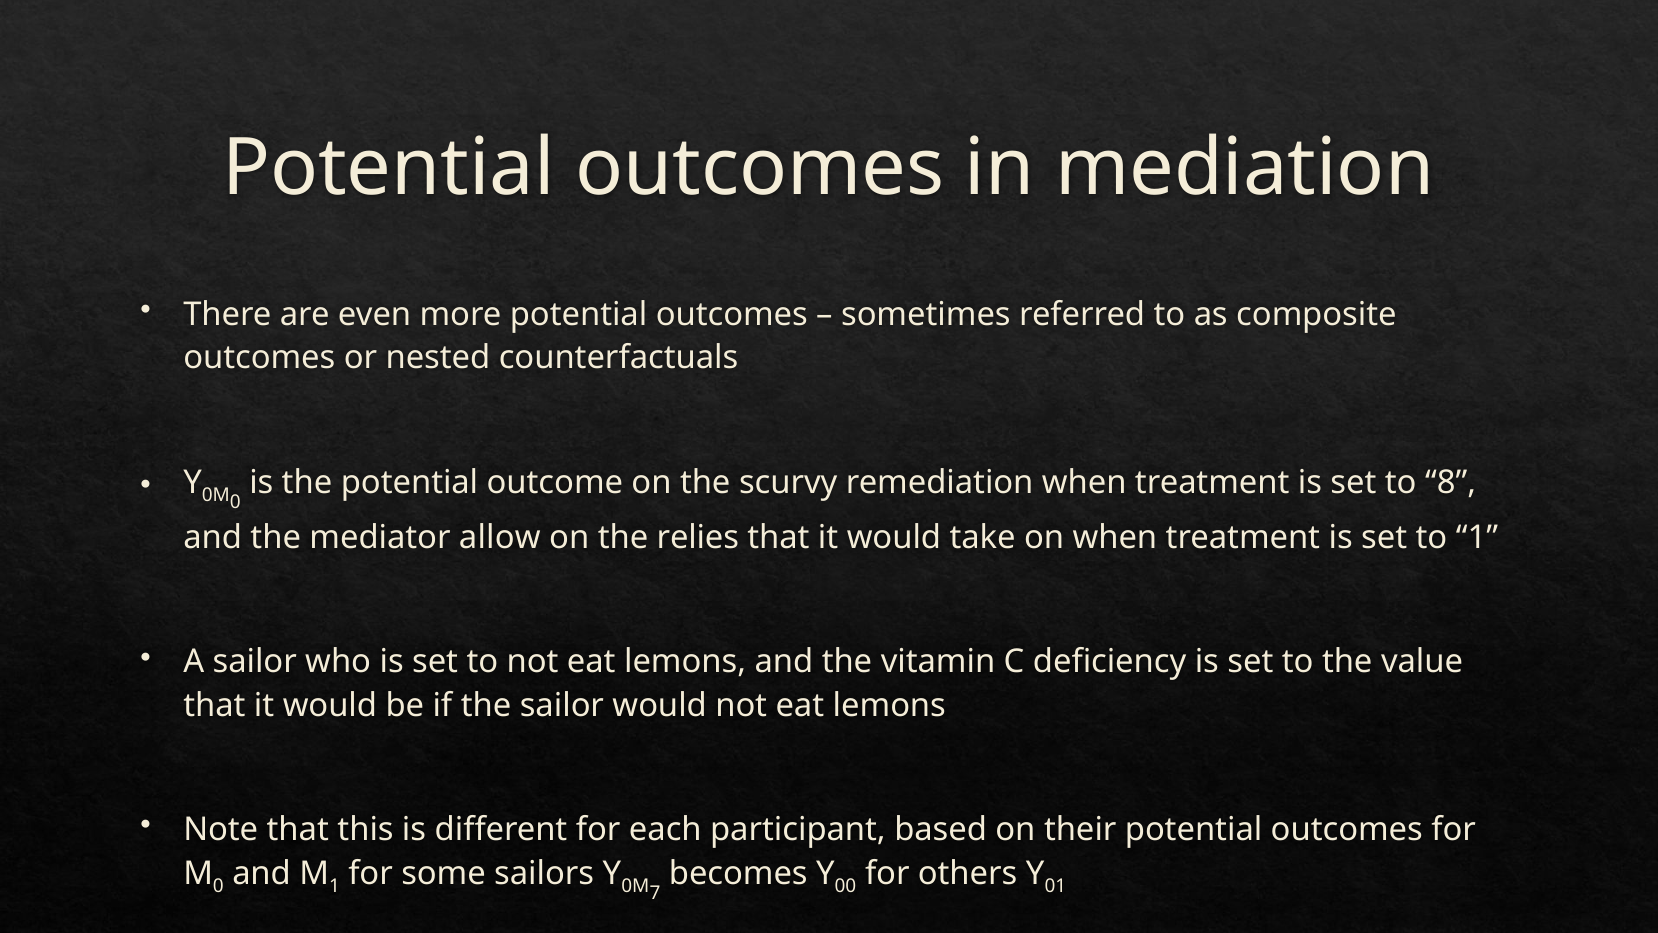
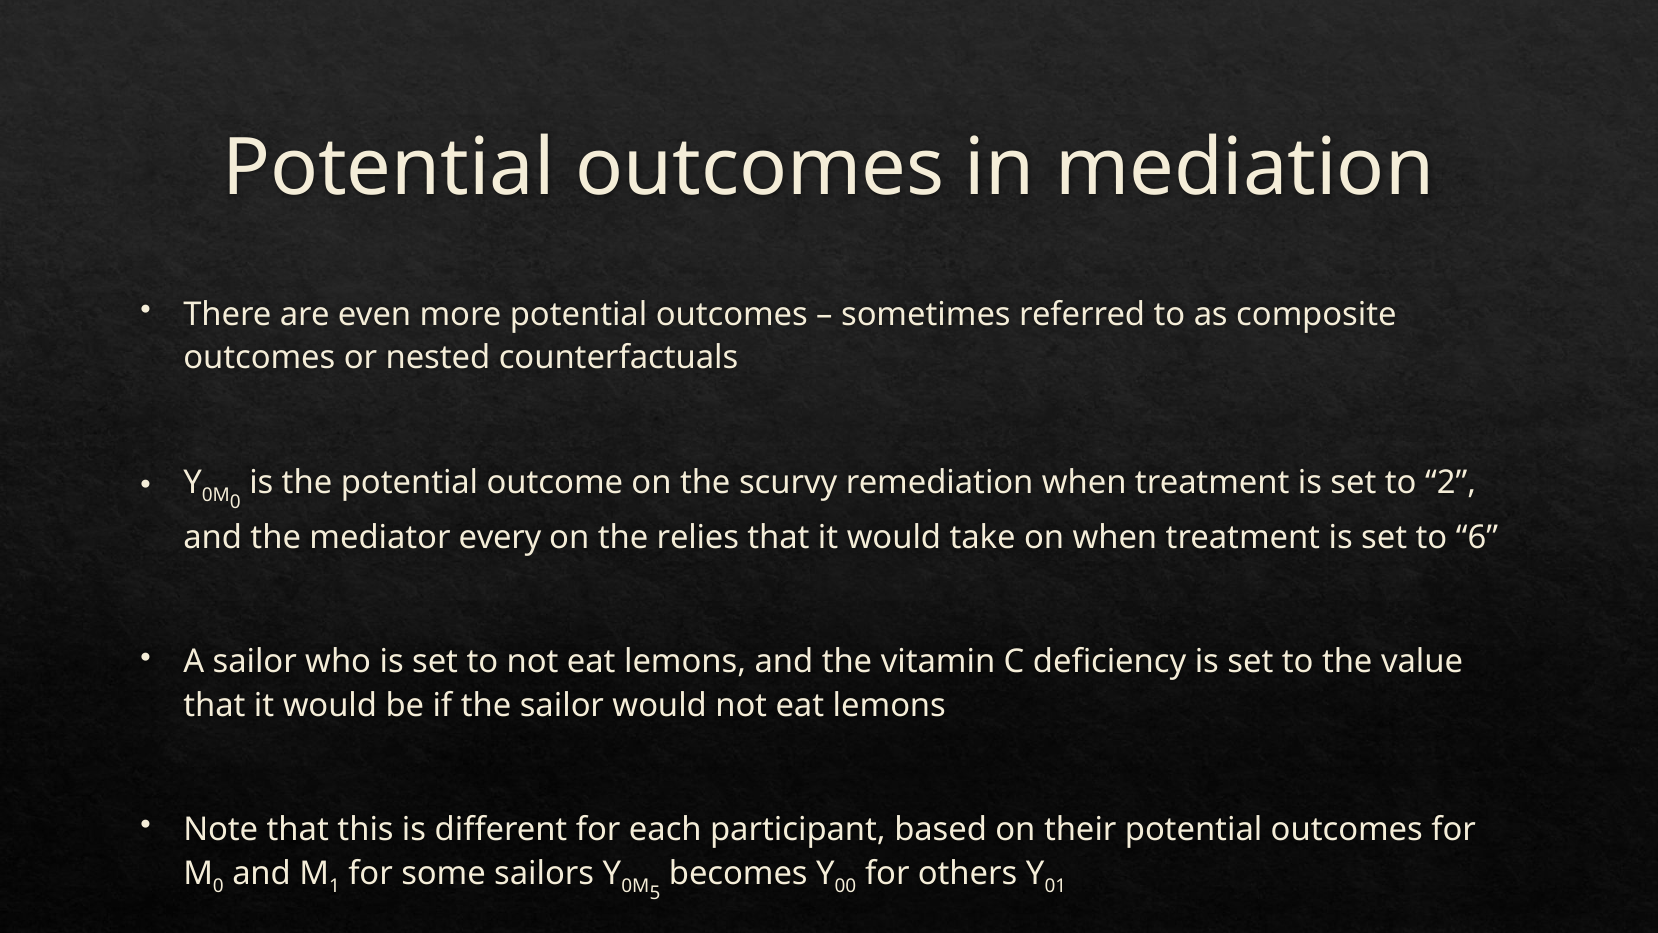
8: 8 -> 2
allow: allow -> every
to 1: 1 -> 6
7: 7 -> 5
